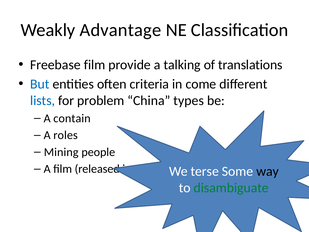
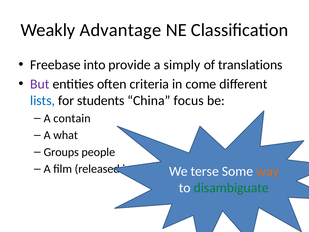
Freebase film: film -> into
talking: talking -> simply
But colour: blue -> purple
problem: problem -> students
types: types -> focus
roles: roles -> what
Mining: Mining -> Groups
way colour: black -> orange
